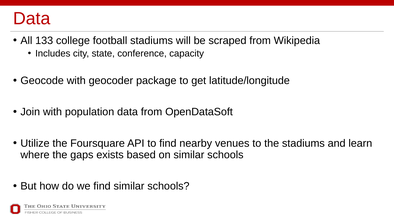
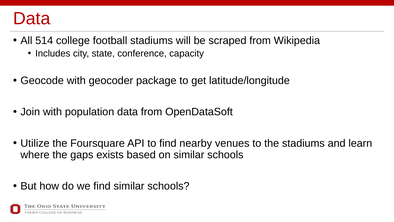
133: 133 -> 514
